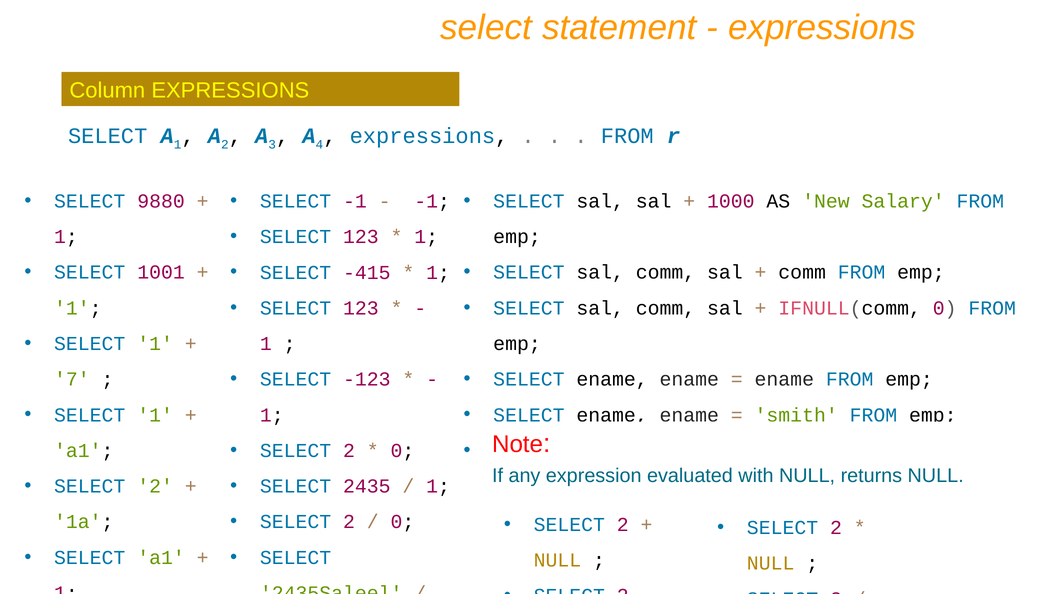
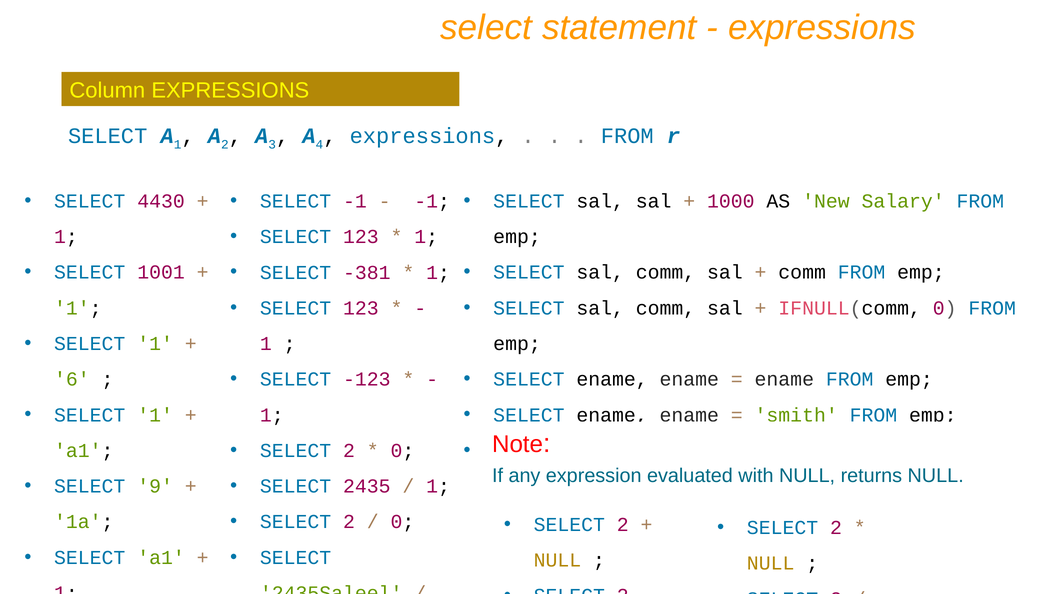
9880: 9880 -> 4430
-415: -415 -> -381
7: 7 -> 6
2 at (155, 486): 2 -> 9
